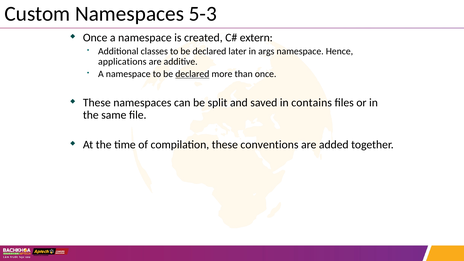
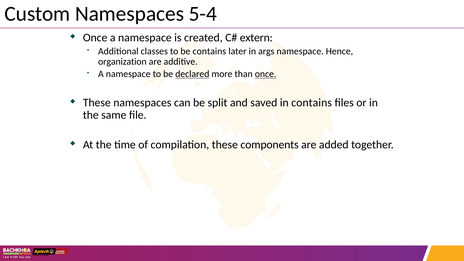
5-3: 5-3 -> 5-4
classes to be declared: declared -> contains
applications: applications -> organization
once at (266, 74) underline: none -> present
conventions: conventions -> components
